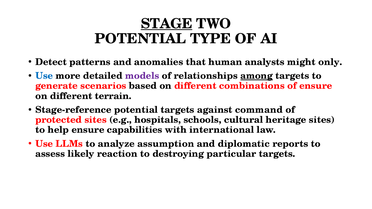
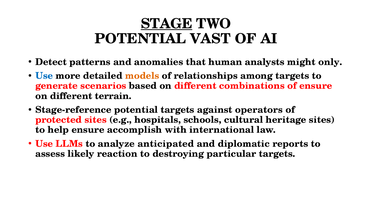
TYPE: TYPE -> VAST
models colour: purple -> orange
among underline: present -> none
command: command -> operators
capabilities: capabilities -> accomplish
assumption: assumption -> anticipated
